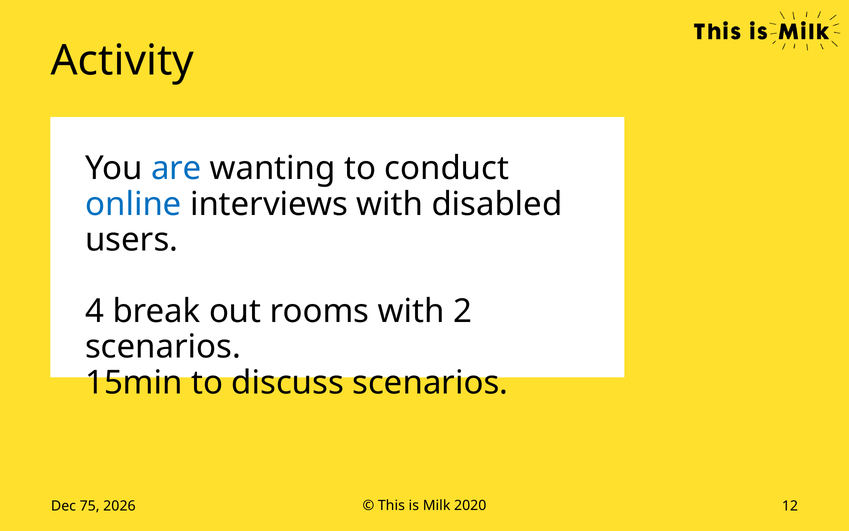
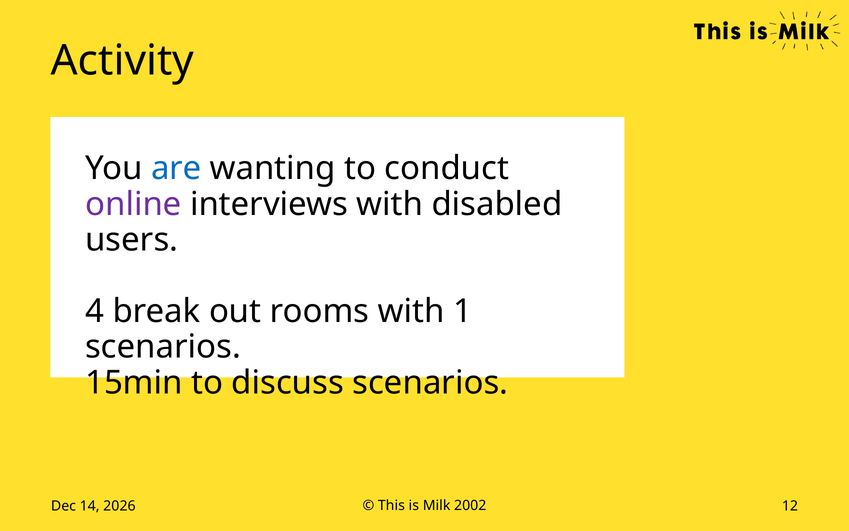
online colour: blue -> purple
2: 2 -> 1
75: 75 -> 14
2020: 2020 -> 2002
